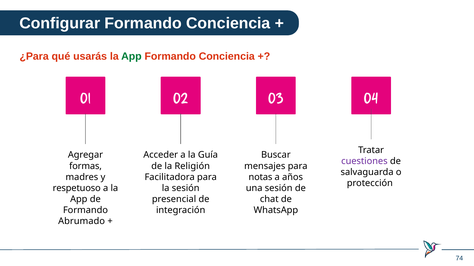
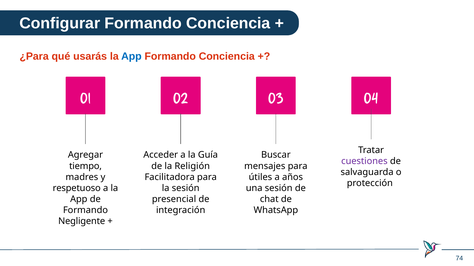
App at (131, 57) colour: green -> blue
formas: formas -> tiempo
notas: notas -> útiles
Abrumado: Abrumado -> Negligente
